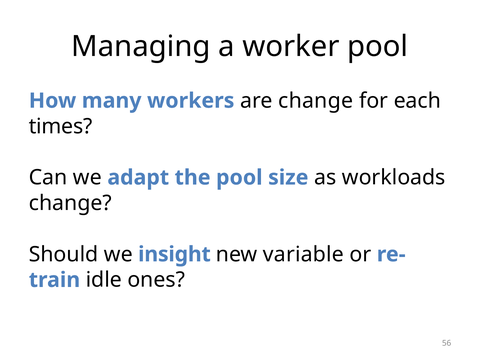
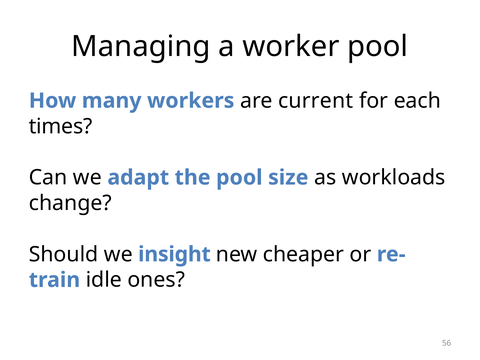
are change: change -> current
variable: variable -> cheaper
